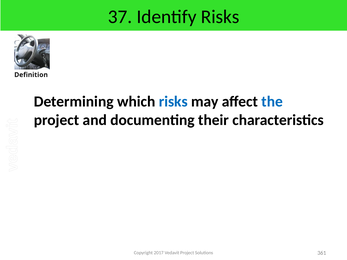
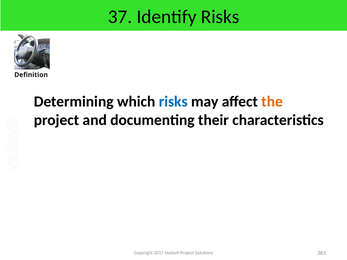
the colour: blue -> orange
